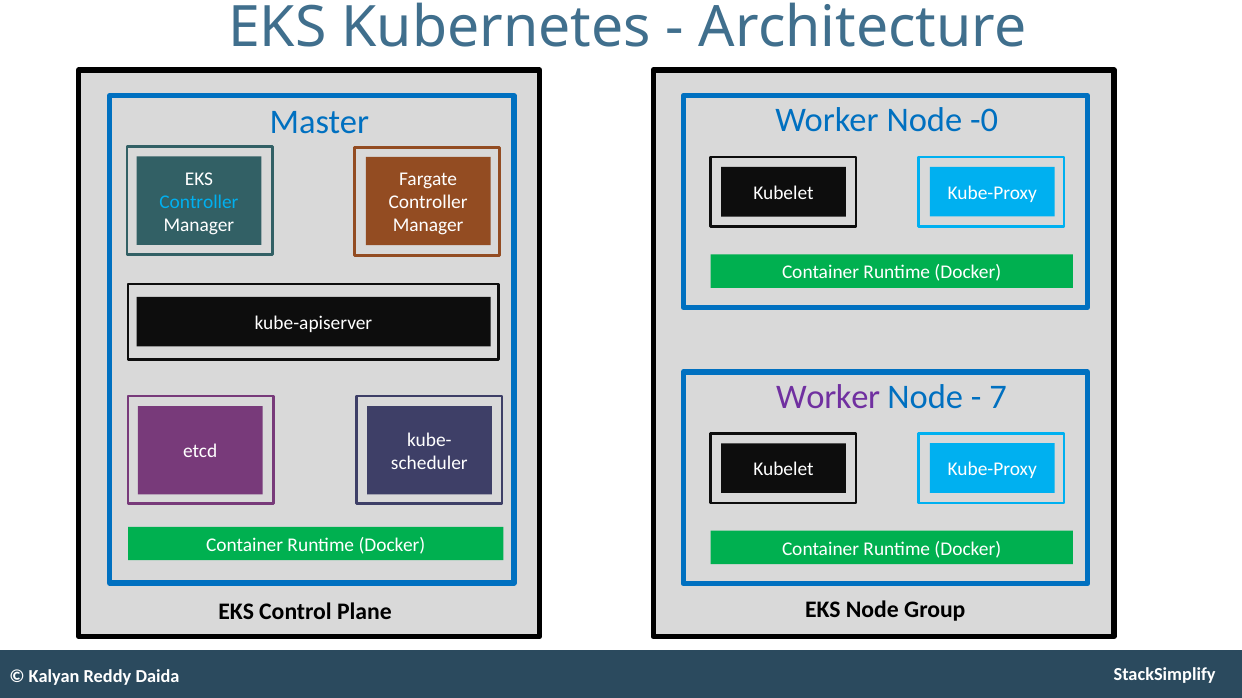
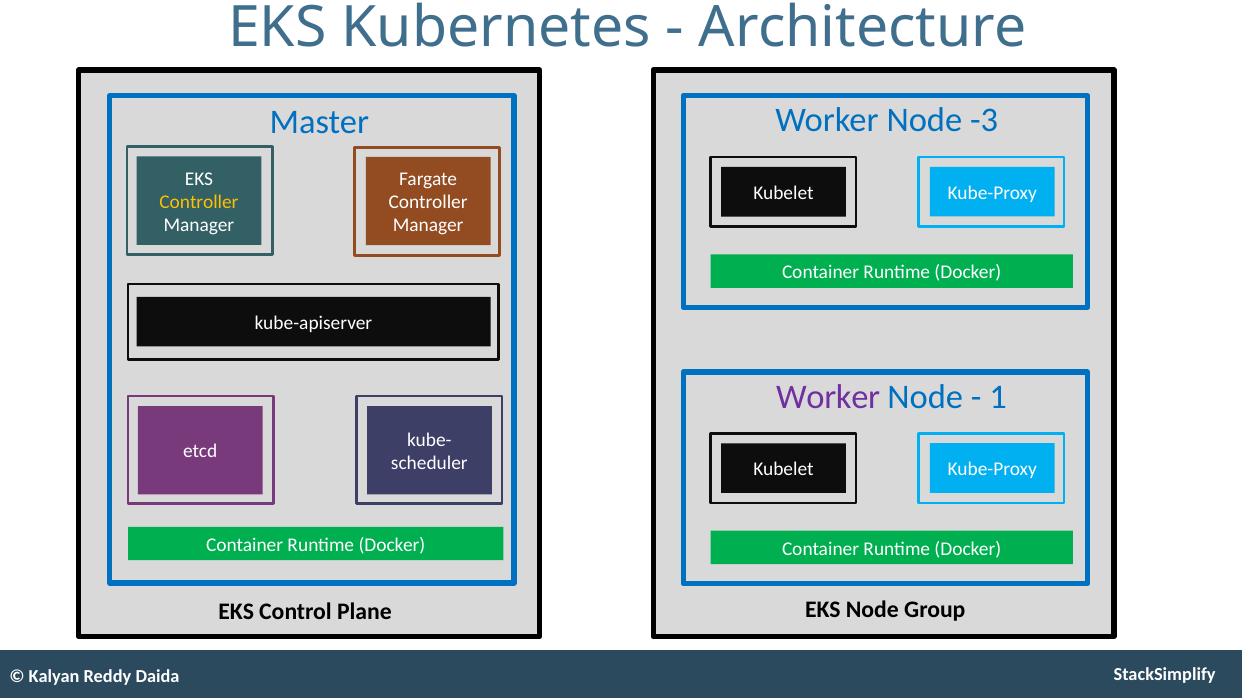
-0: -0 -> -3
Controller at (199, 202) colour: light blue -> yellow
7: 7 -> 1
